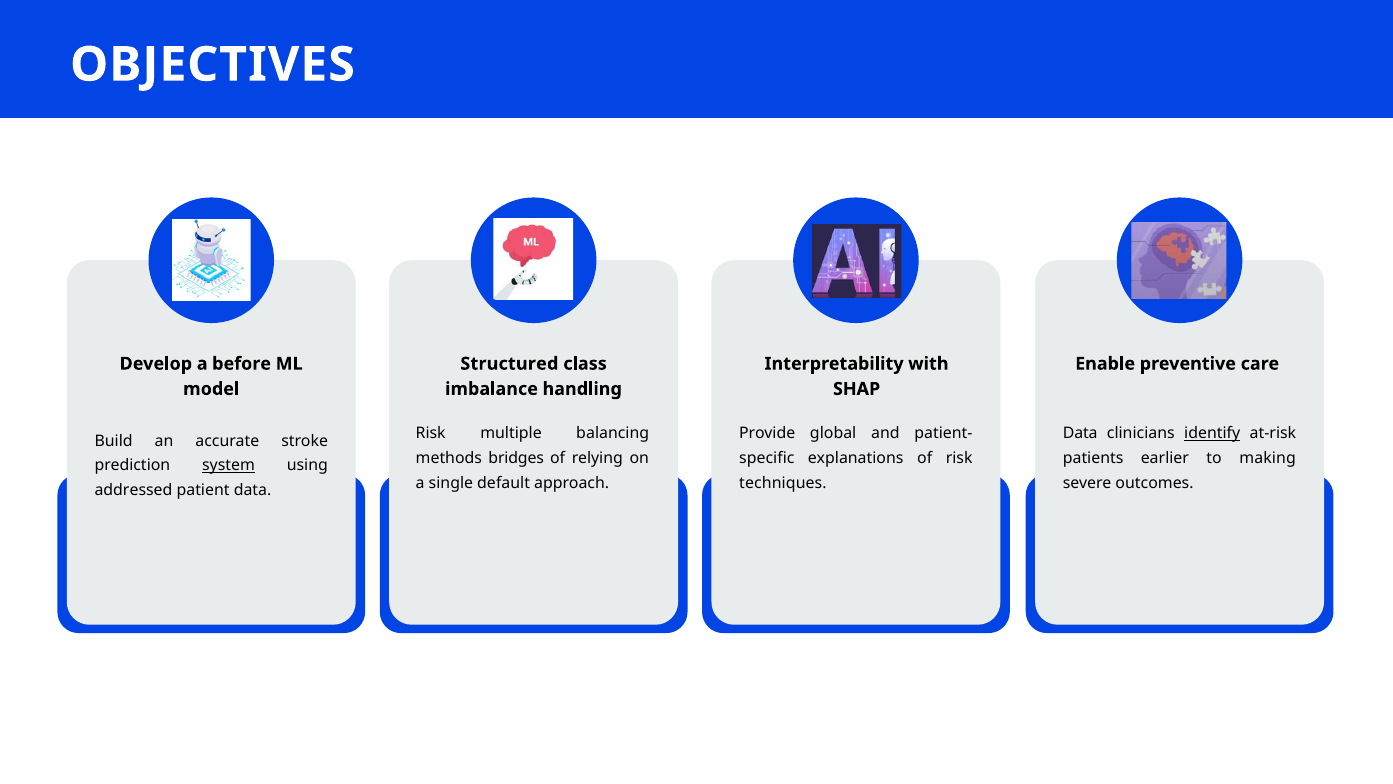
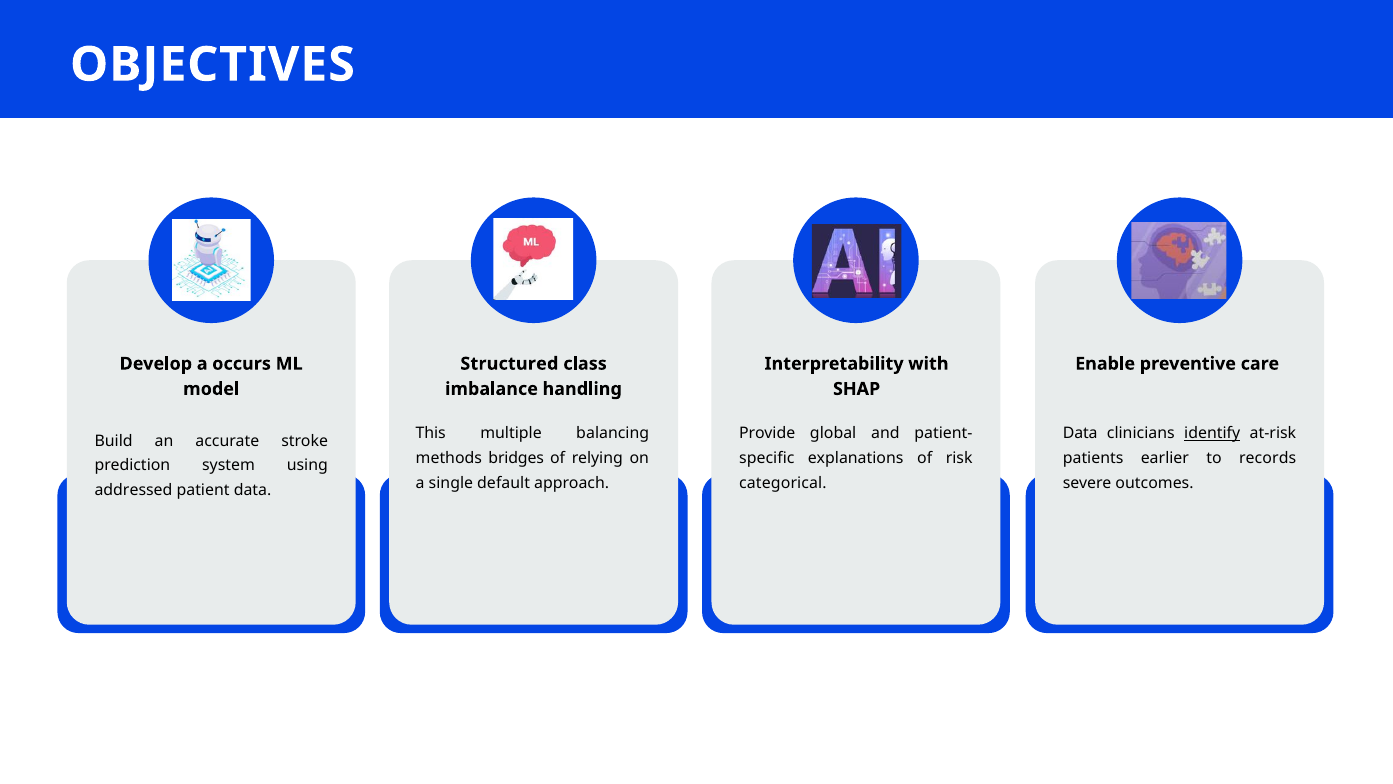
before: before -> occurs
Risk at (431, 434): Risk -> This
making: making -> records
system underline: present -> none
techniques: techniques -> categorical
